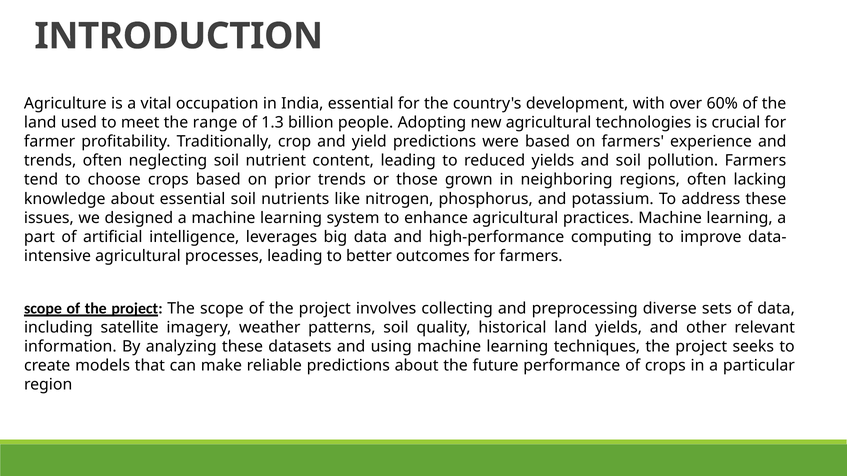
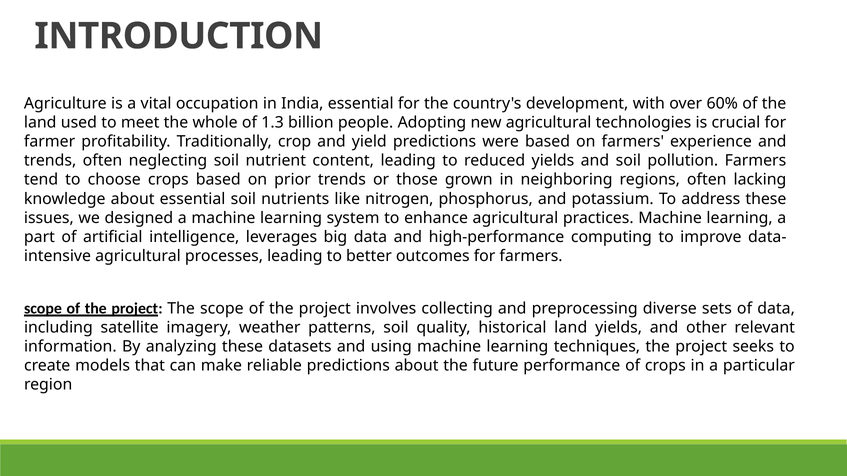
range: range -> whole
